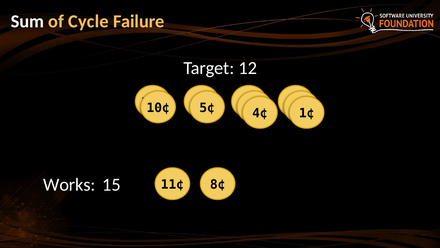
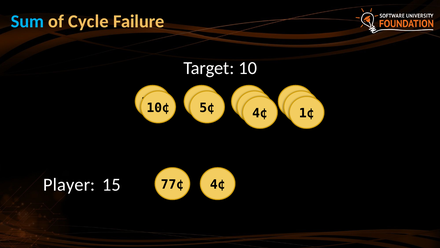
Sum colour: white -> light blue
12: 12 -> 10
Works: Works -> Player
11¢: 11¢ -> 77¢
8¢ at (218, 184): 8¢ -> 4¢
